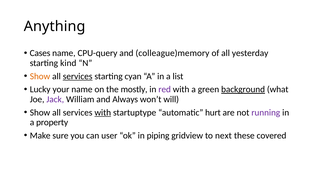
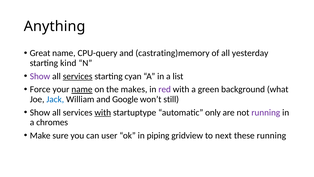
Cases: Cases -> Great
colleague)memory: colleague)memory -> castrating)memory
Show at (40, 76) colour: orange -> purple
Lucky: Lucky -> Force
name at (82, 89) underline: none -> present
mostly: mostly -> makes
background underline: present -> none
Jack colour: purple -> blue
Always: Always -> Google
will: will -> still
hurt: hurt -> only
property: property -> chromes
these covered: covered -> running
